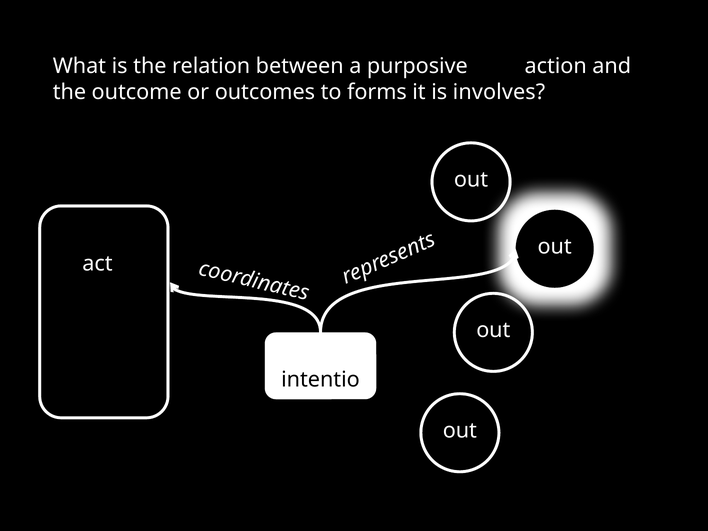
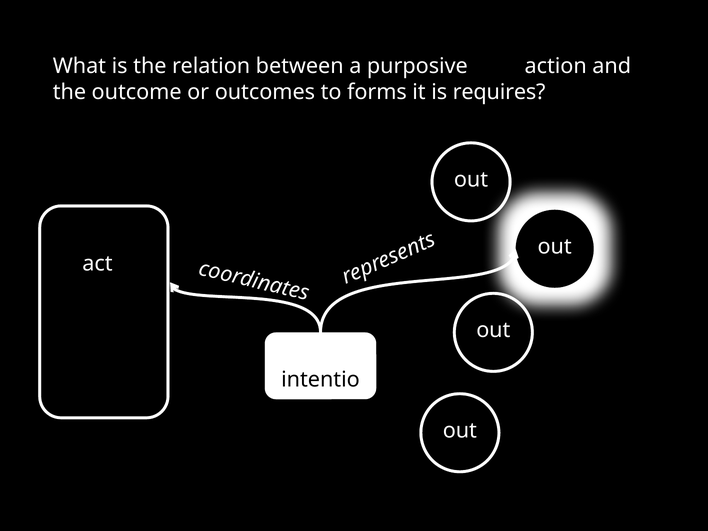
involves: involves -> requires
